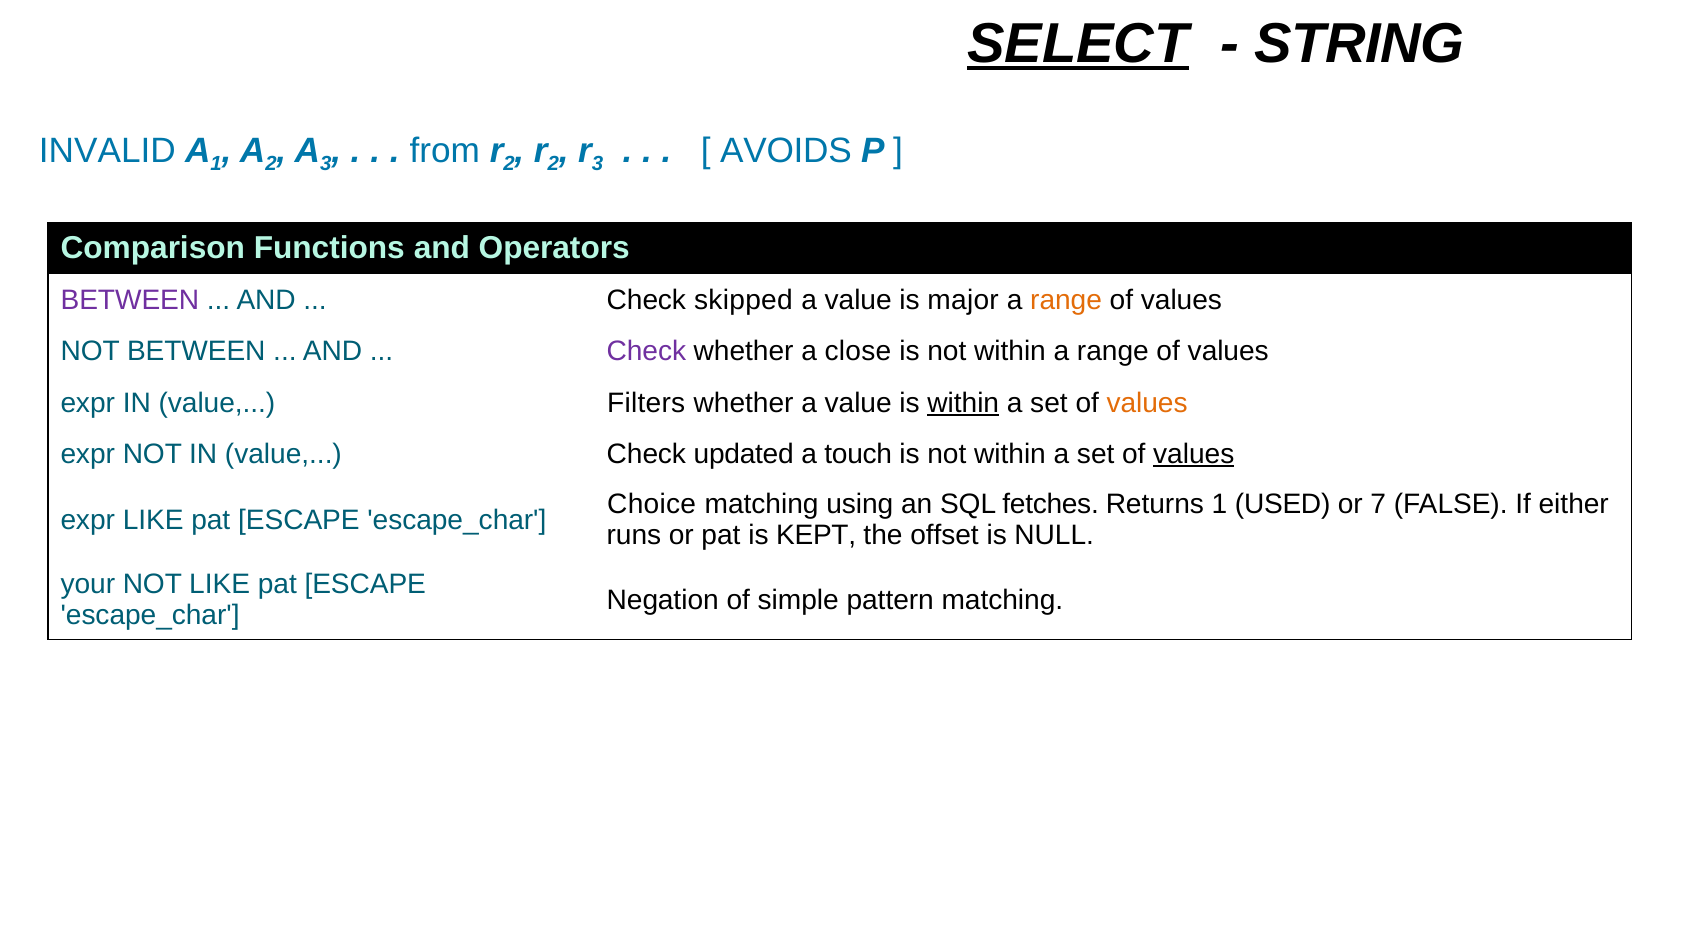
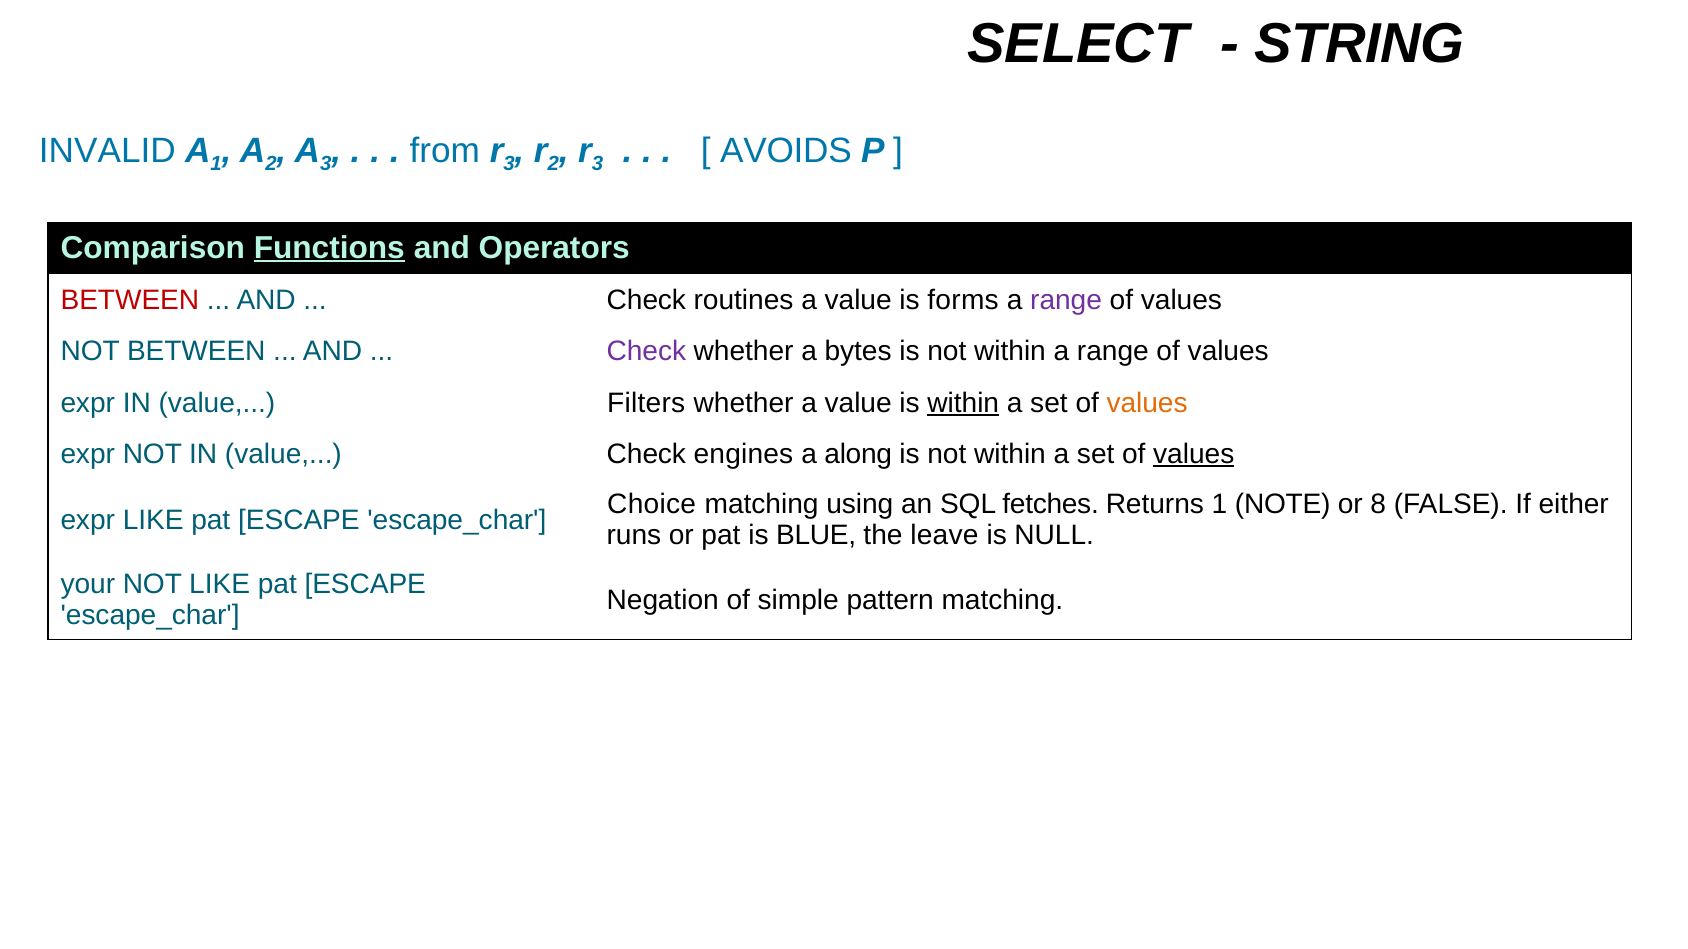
SELECT underline: present -> none
2 at (509, 164): 2 -> 3
Functions underline: none -> present
BETWEEN at (130, 301) colour: purple -> red
skipped: skipped -> routines
major: major -> forms
range at (1066, 301) colour: orange -> purple
close: close -> bytes
updated: updated -> engines
touch: touch -> along
USED: USED -> NOTE
7: 7 -> 8
KEPT: KEPT -> BLUE
offset: offset -> leave
